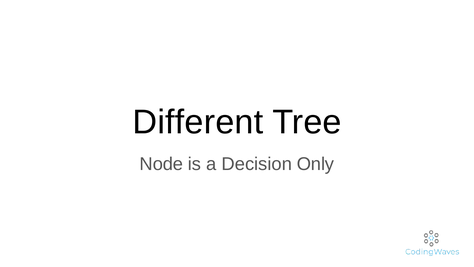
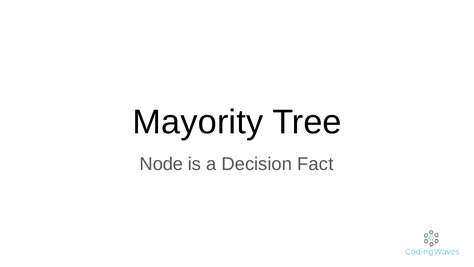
Different: Different -> Mayority
Only: Only -> Fact
